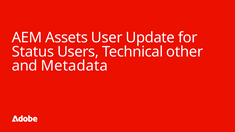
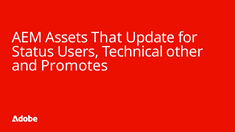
User: User -> That
Metadata: Metadata -> Promotes
